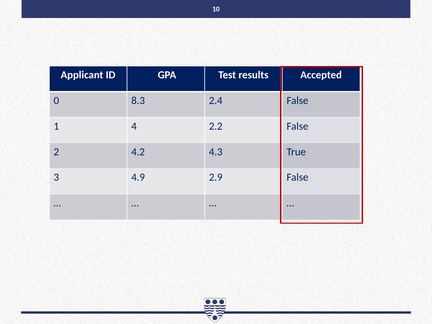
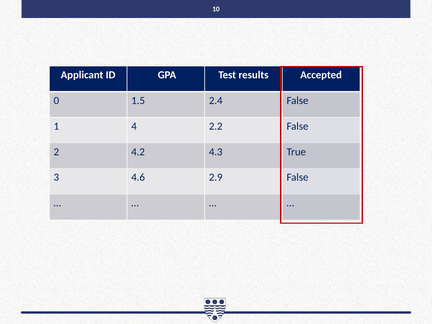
8.3: 8.3 -> 1.5
4.9: 4.9 -> 4.6
